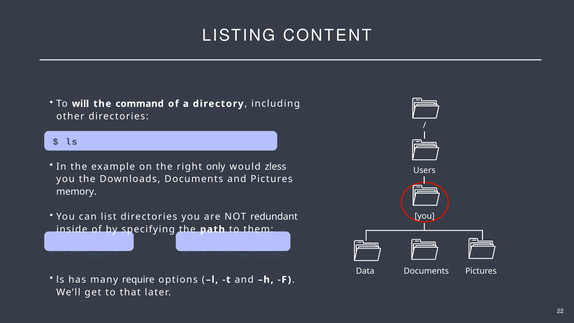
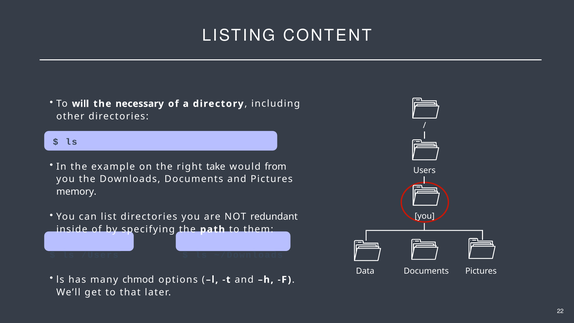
command: command -> necessary
only: only -> take
zless: zless -> from
require: require -> chmod
